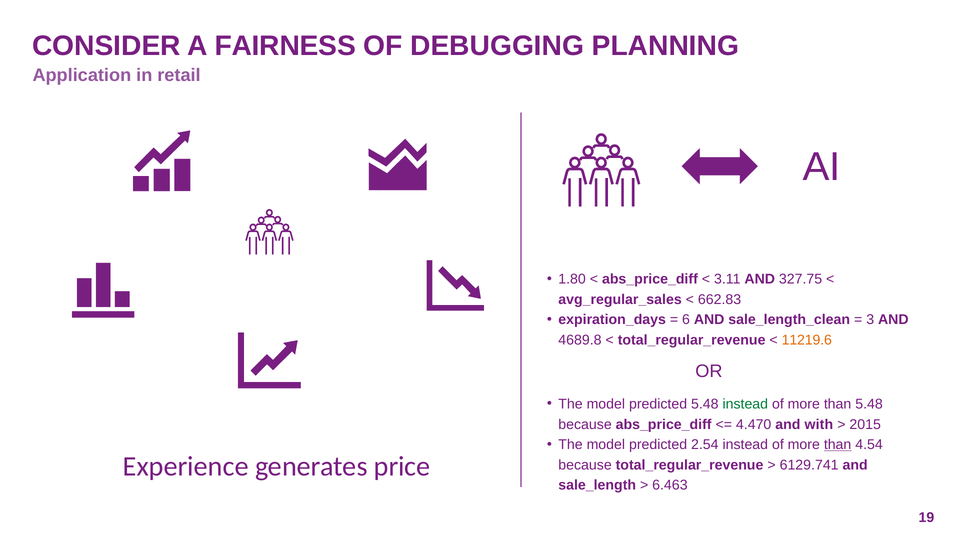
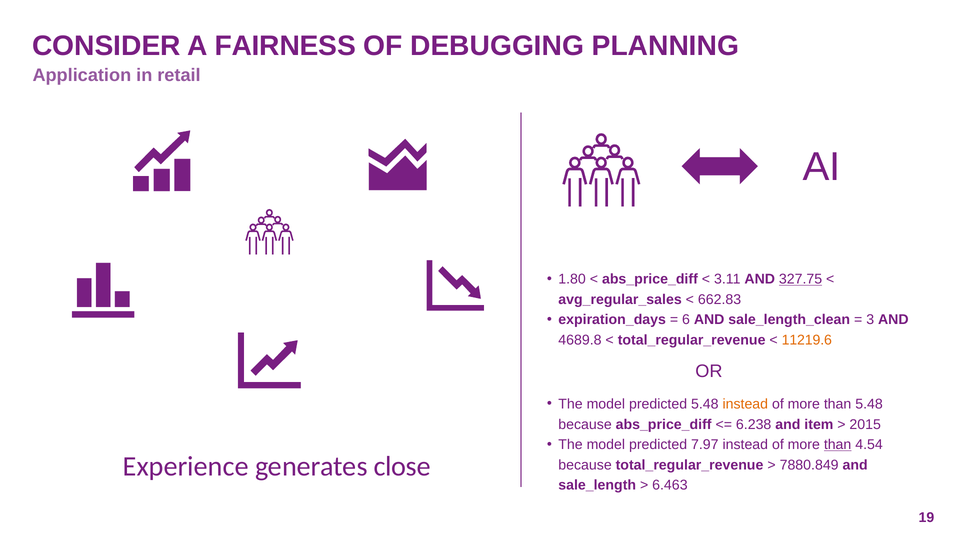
327.75 underline: none -> present
instead at (745, 404) colour: green -> orange
4.470: 4.470 -> 6.238
with: with -> item
2.54: 2.54 -> 7.97
price: price -> close
6129.741: 6129.741 -> 7880.849
